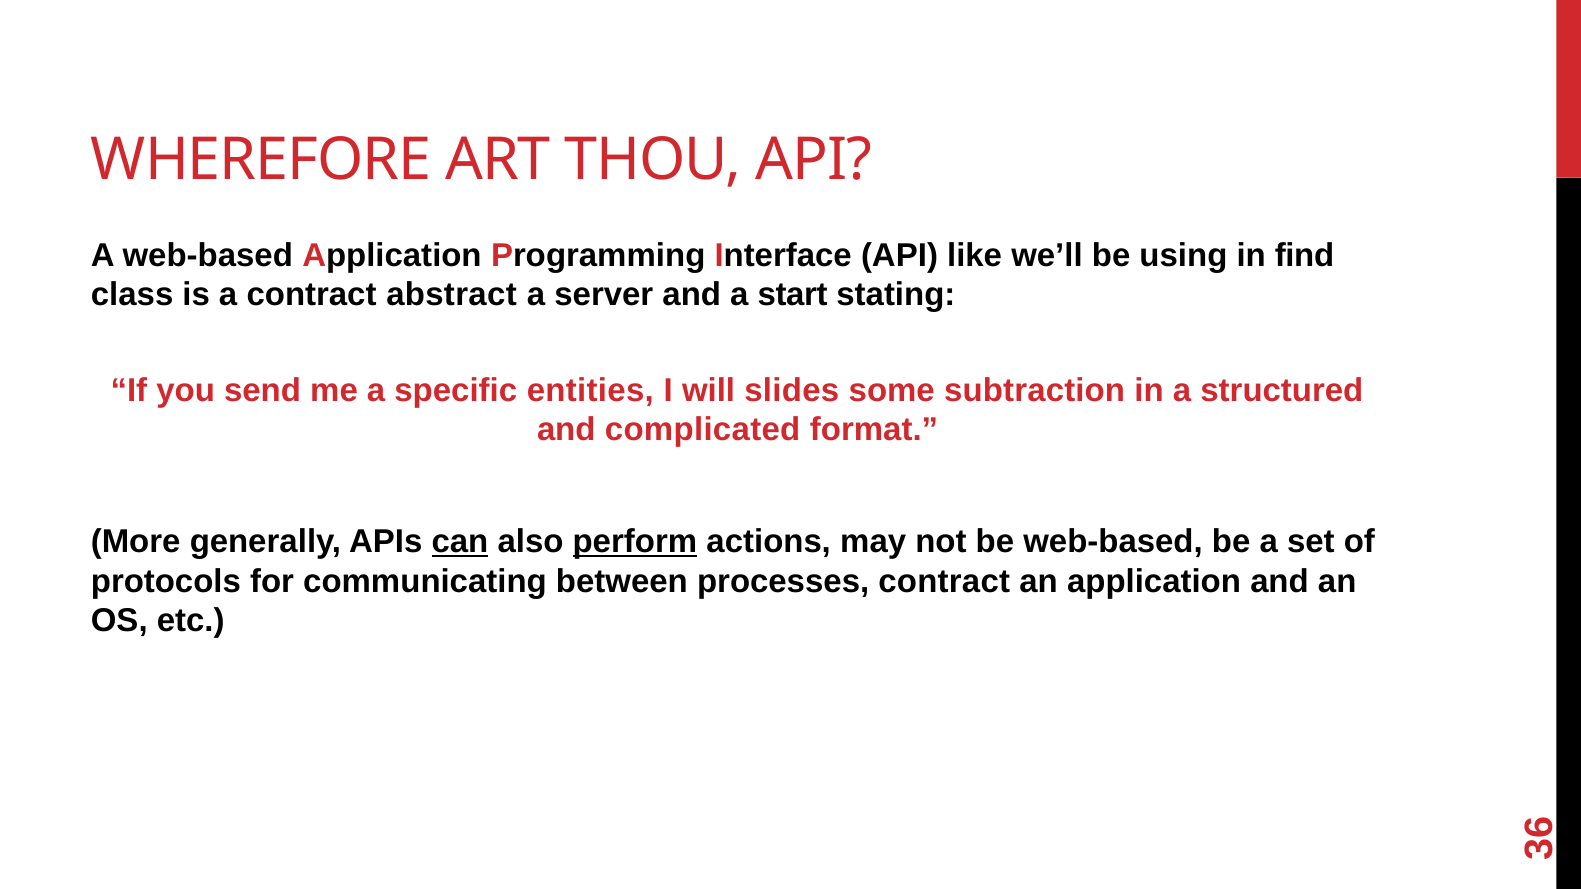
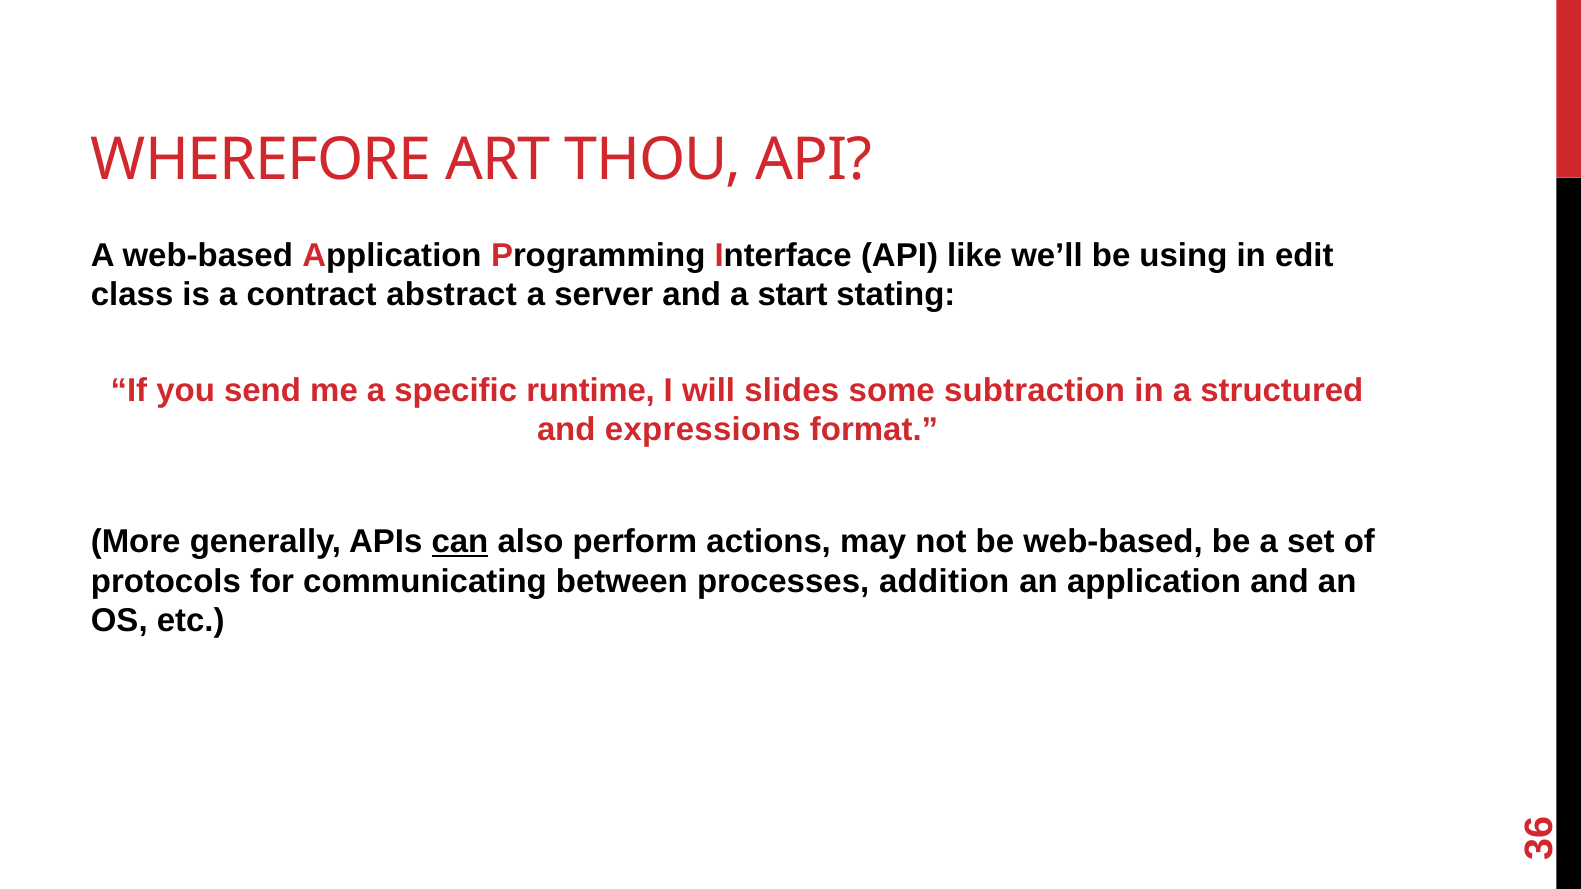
find: find -> edit
entities: entities -> runtime
complicated: complicated -> expressions
perform underline: present -> none
processes contract: contract -> addition
